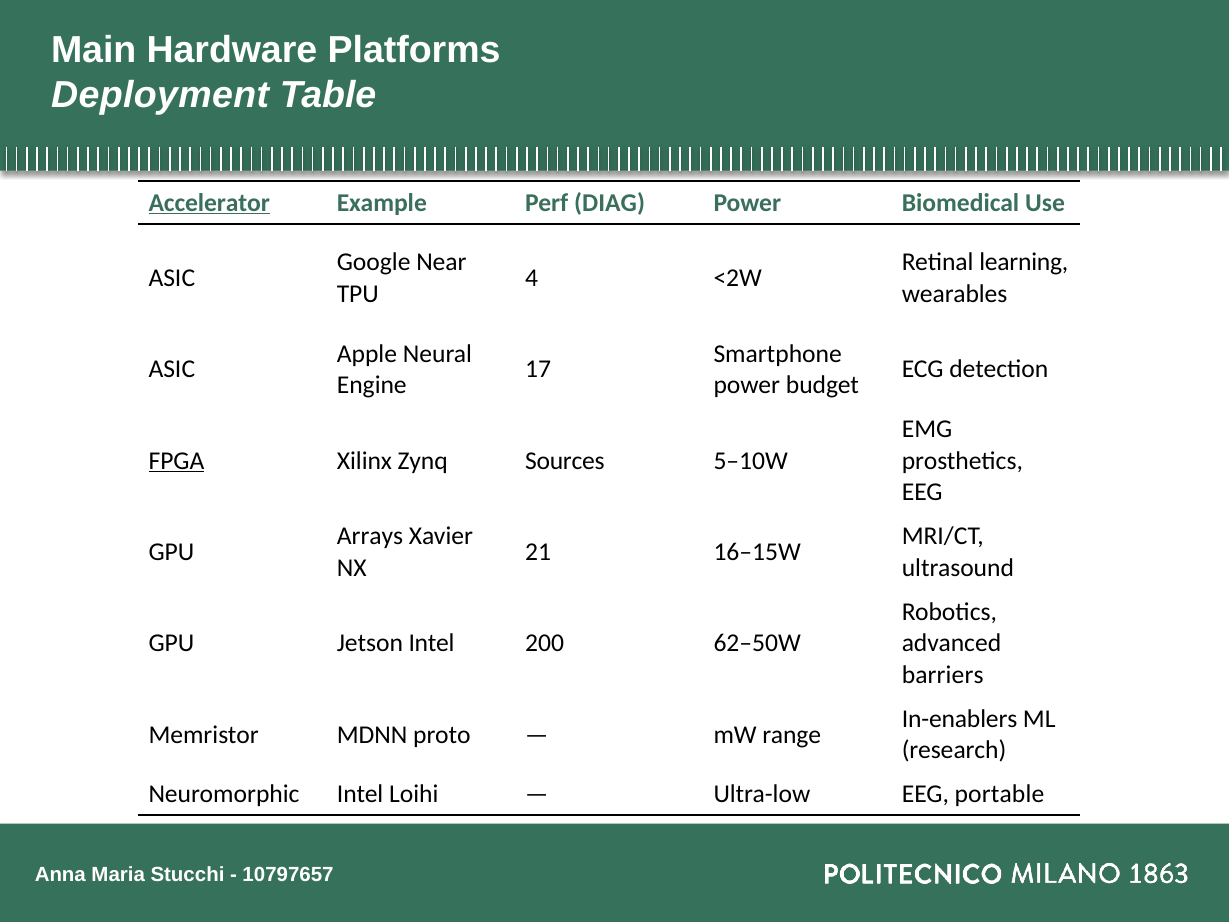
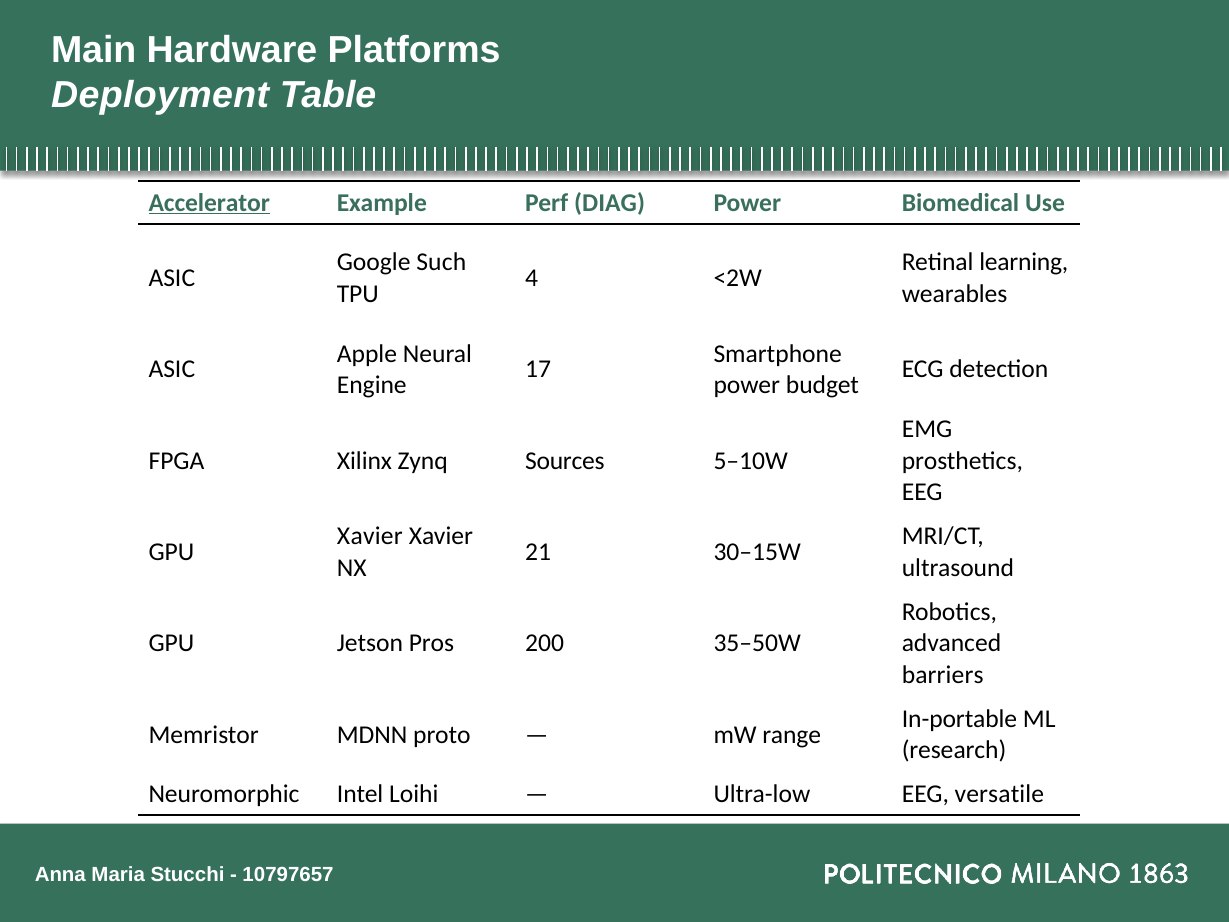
Near: Near -> Such
FPGA underline: present -> none
Arrays at (370, 536): Arrays -> Xavier
16–15W: 16–15W -> 30–15W
Jetson Intel: Intel -> Pros
62–50W: 62–50W -> 35–50W
In-enablers: In-enablers -> In-portable
portable: portable -> versatile
